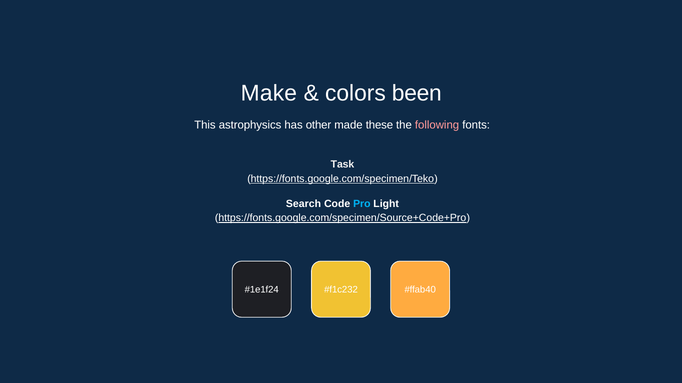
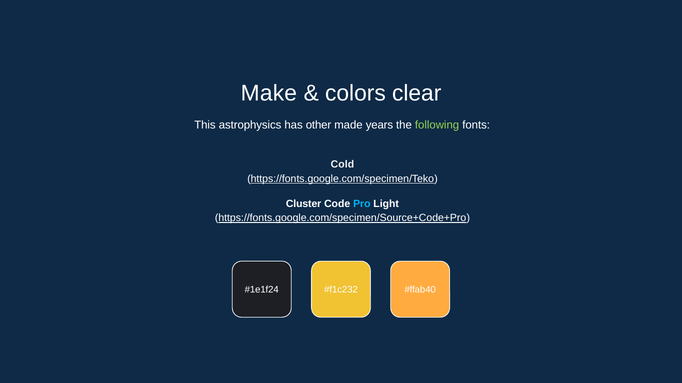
been: been -> clear
these: these -> years
following colour: pink -> light green
Task: Task -> Cold
Search: Search -> Cluster
